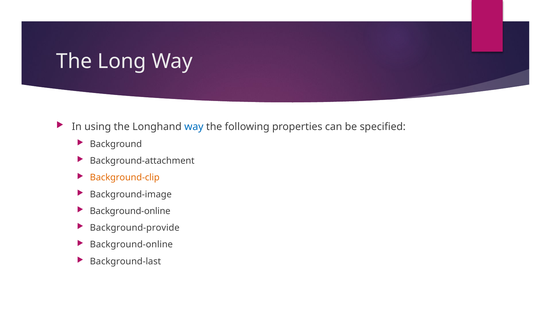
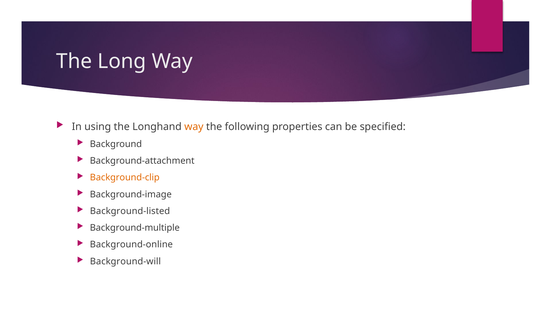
way at (194, 127) colour: blue -> orange
Background-online at (130, 211): Background-online -> Background-listed
Background-provide: Background-provide -> Background-multiple
Background-last: Background-last -> Background-will
